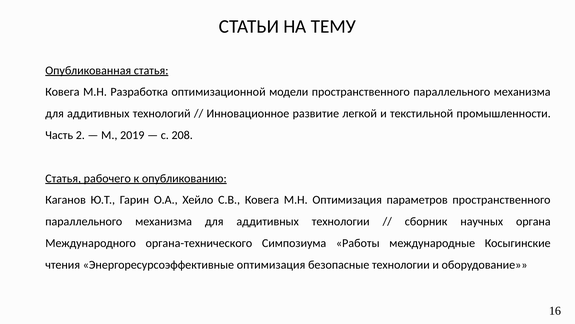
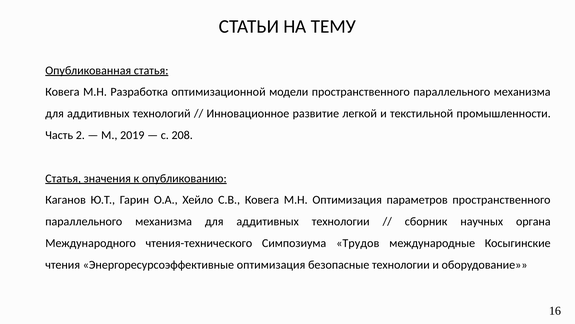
рабочего: рабочего -> значения
органа-технического: органа-технического -> чтения-технического
Работы: Работы -> Трудов
